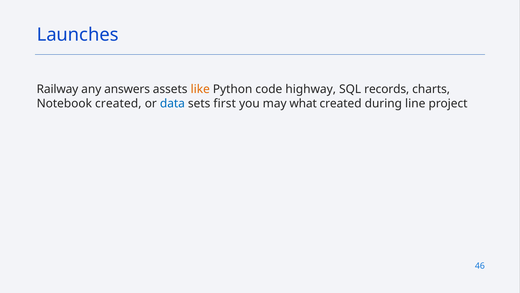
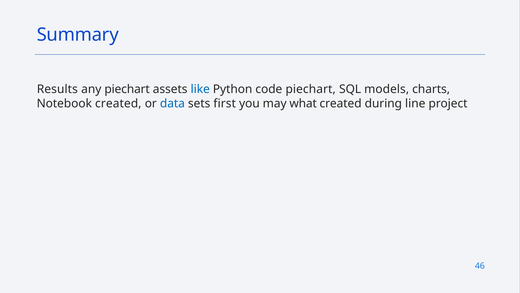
Launches: Launches -> Summary
Railway: Railway -> Results
any answers: answers -> piechart
like colour: orange -> blue
code highway: highway -> piechart
records: records -> models
